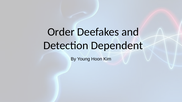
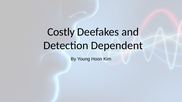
Order: Order -> Costly
